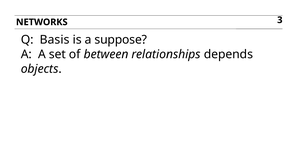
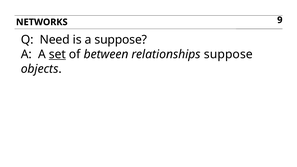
3: 3 -> 9
Basis: Basis -> Need
set underline: none -> present
relationships depends: depends -> suppose
